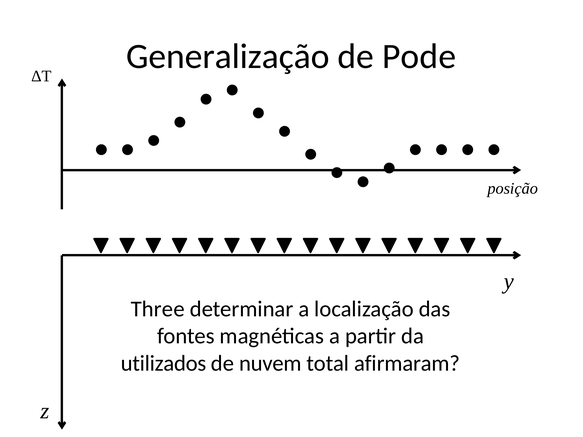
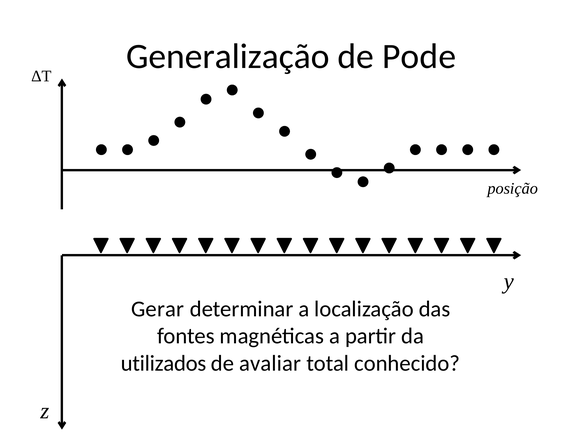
Three: Three -> Gerar
nuvem: nuvem -> avaliar
afirmaram: afirmaram -> conhecido
